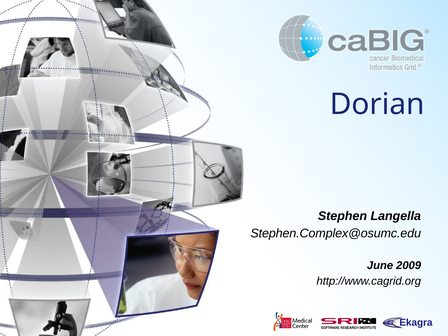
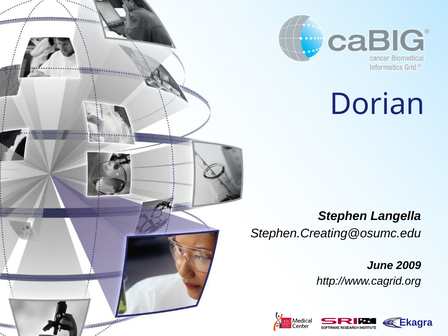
Stephen.Complex@osumc.edu: Stephen.Complex@osumc.edu -> Stephen.Creating@osumc.edu
